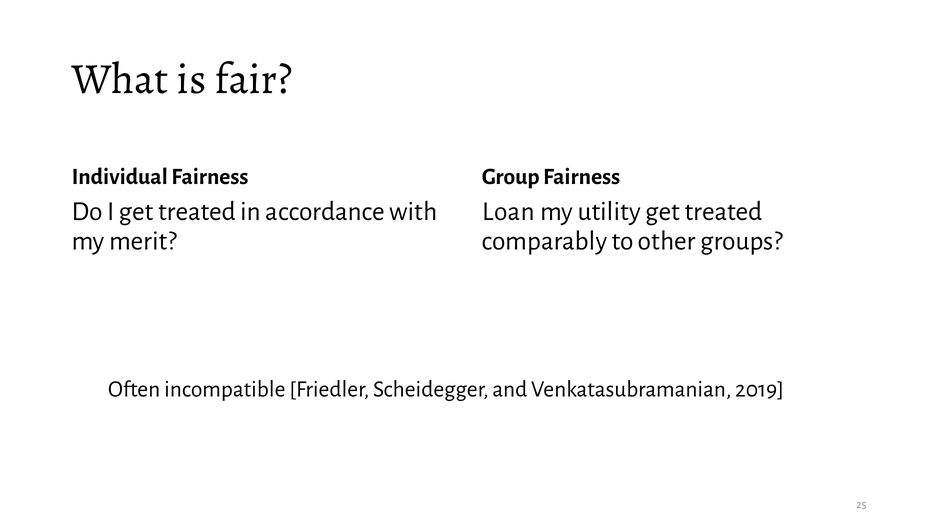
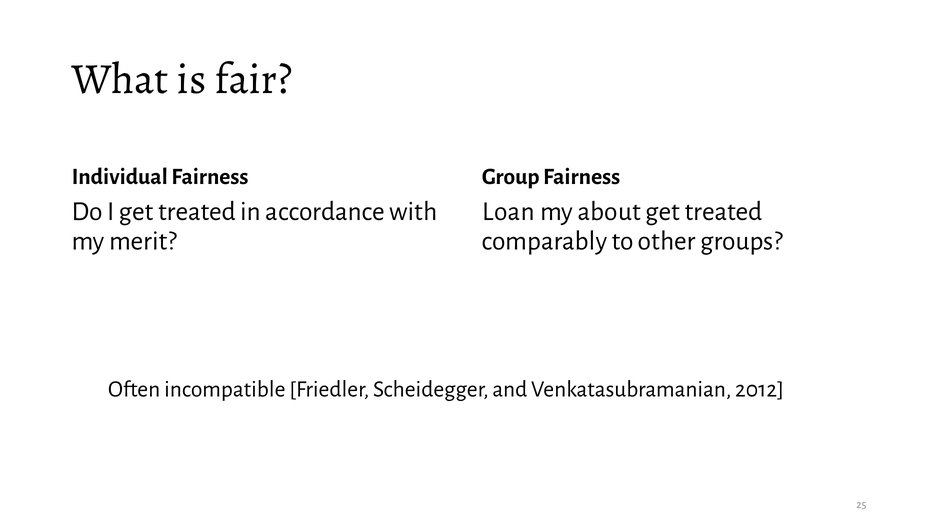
utility: utility -> about
2019: 2019 -> 2012
